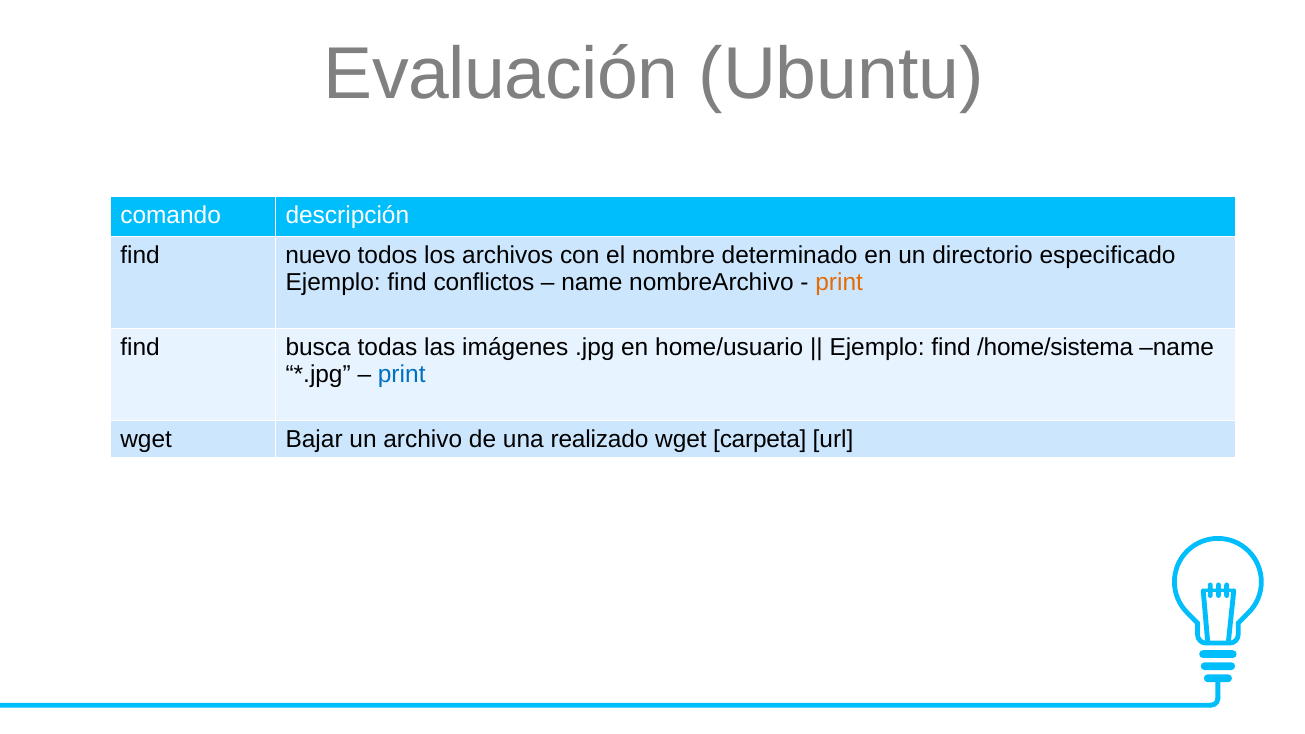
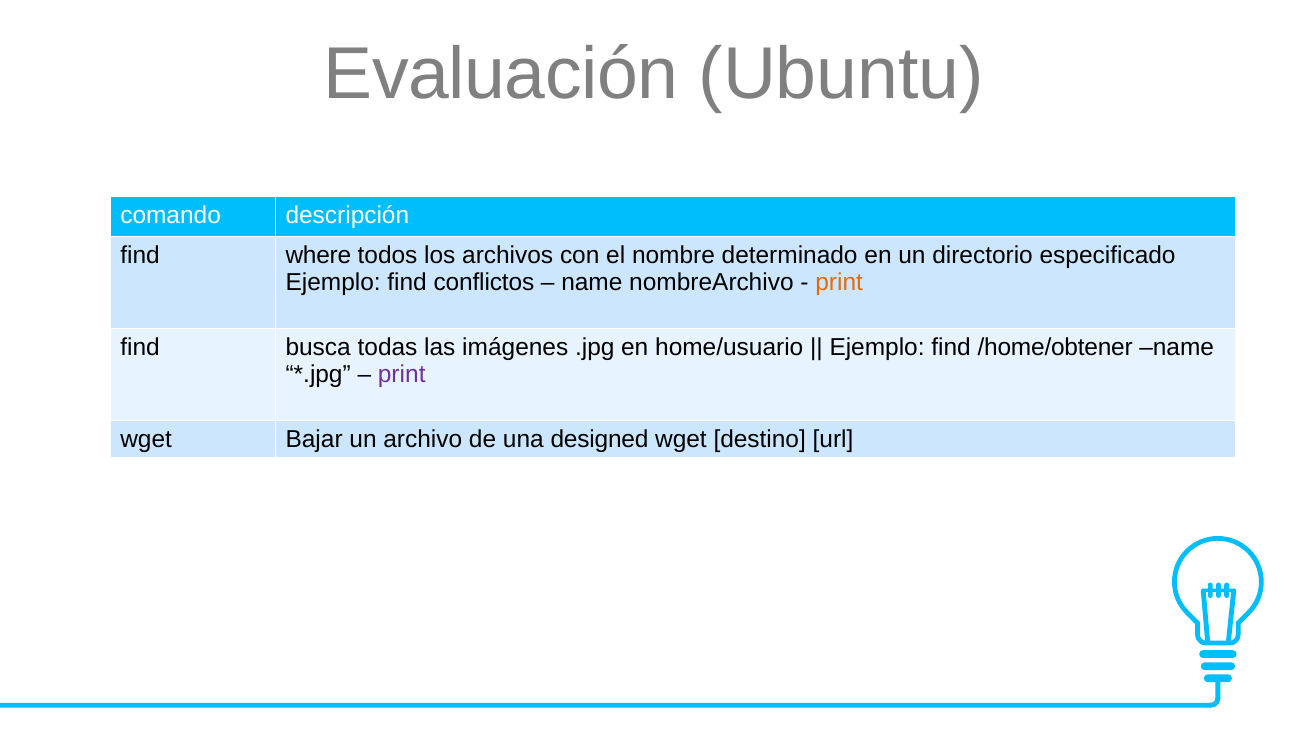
nuevo: nuevo -> where
/home/sistema: /home/sistema -> /home/obtener
print at (402, 375) colour: blue -> purple
realizado: realizado -> designed
carpeta: carpeta -> destino
